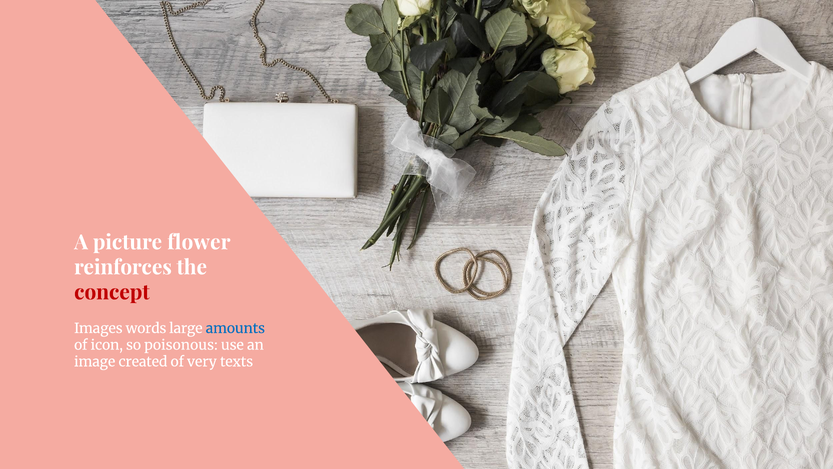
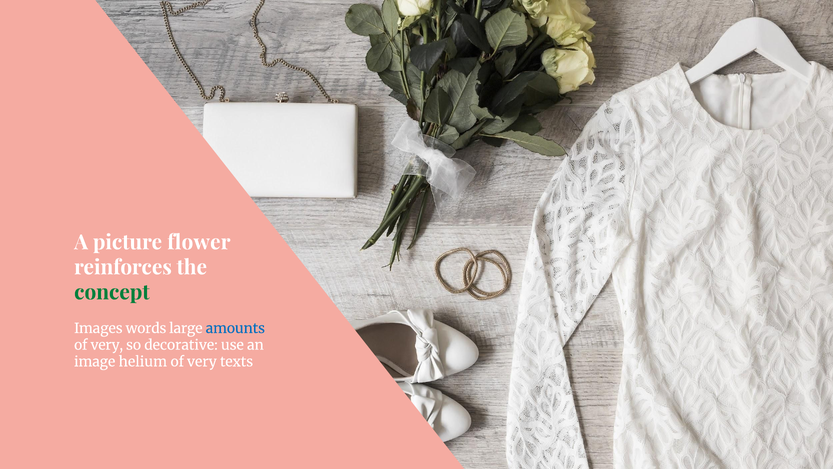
concept colour: red -> green
icon at (107, 345): icon -> very
poisonous: poisonous -> decorative
created: created -> helium
